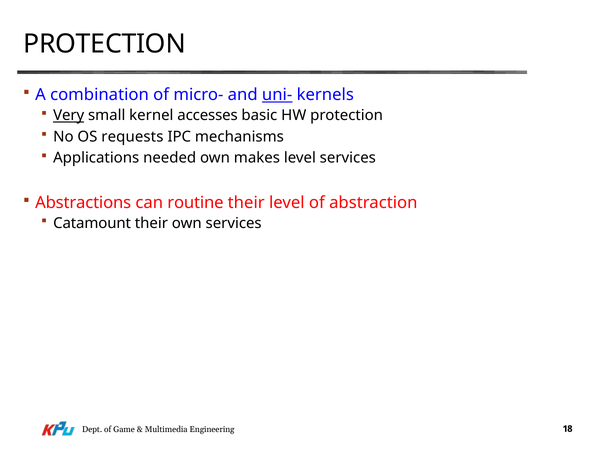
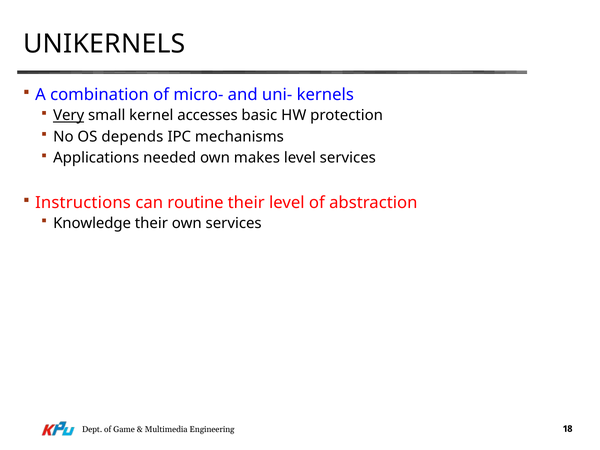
PROTECTION at (104, 44): PROTECTION -> UNIKERNELS
uni- underline: present -> none
requests: requests -> depends
Abstractions: Abstractions -> Instructions
Catamount: Catamount -> Knowledge
